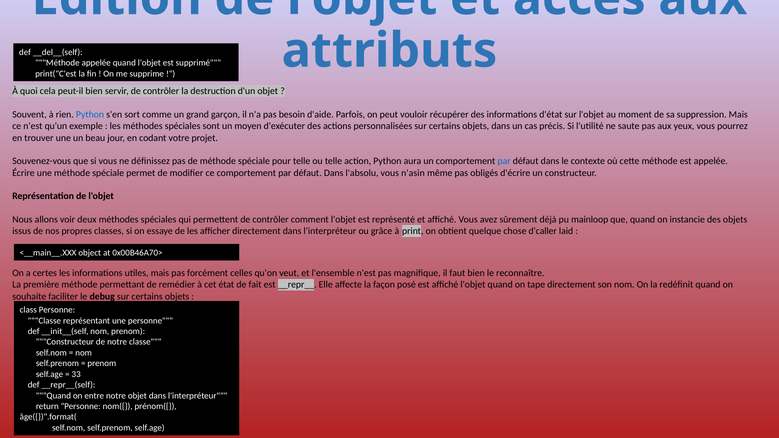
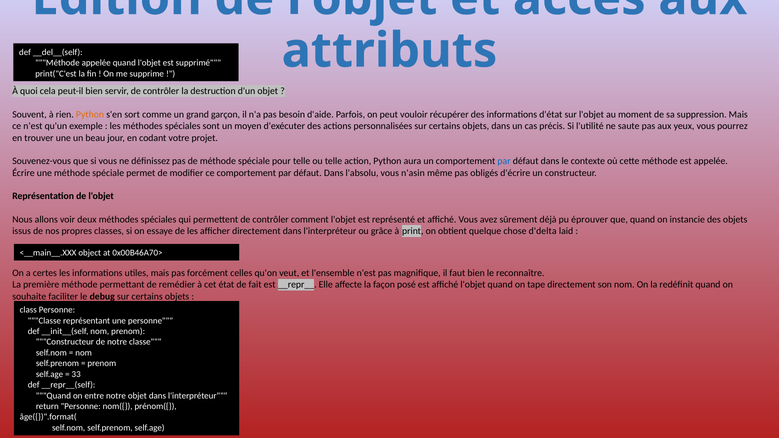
Python at (90, 114) colour: blue -> orange
mainloop: mainloop -> éprouver
d'caller: d'caller -> d'delta
